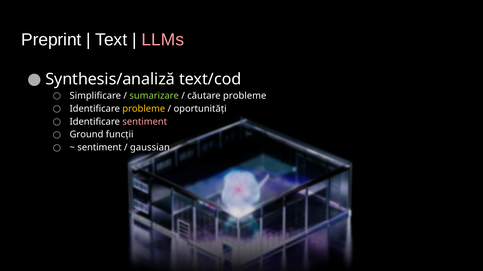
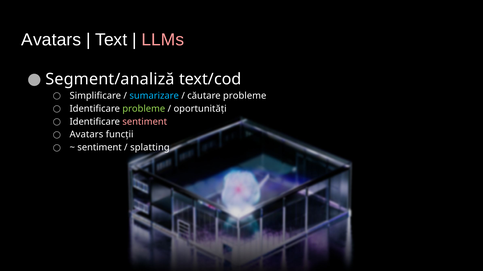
Preprint at (51, 40): Preprint -> Avatars
Synthesis/analiză: Synthesis/analiză -> Segment/analiză
sumarizare colour: light green -> light blue
probleme at (144, 109) colour: yellow -> light green
Ground at (86, 135): Ground -> Avatars
gaussian: gaussian -> splatting
